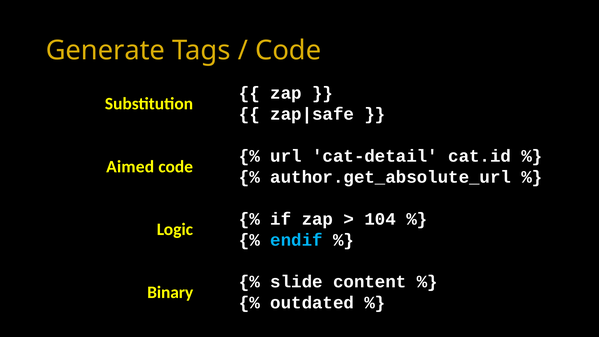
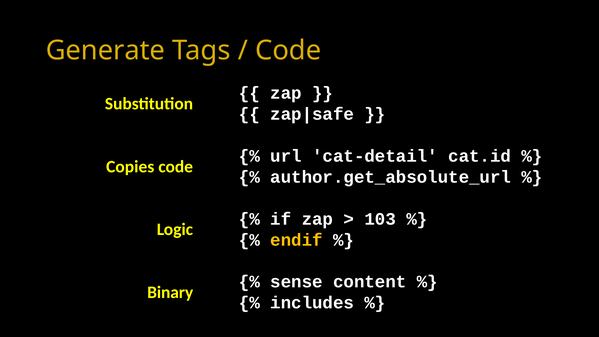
Aimed: Aimed -> Copies
104: 104 -> 103
endif colour: light blue -> yellow
slide: slide -> sense
outdated: outdated -> includes
